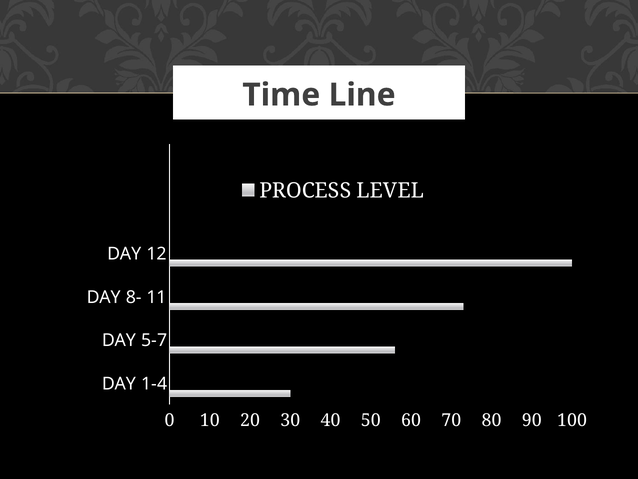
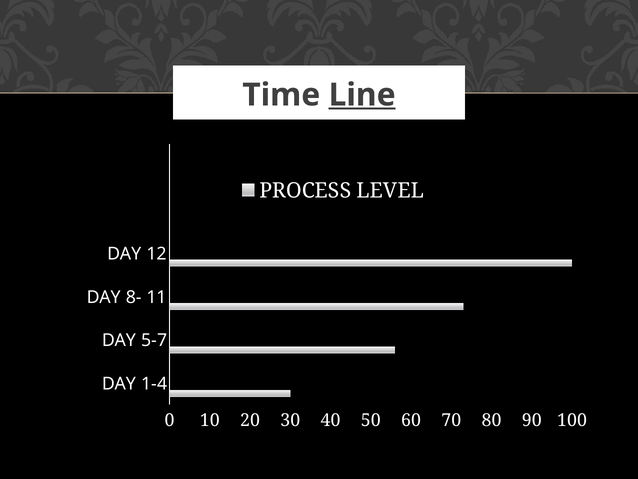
Line underline: none -> present
